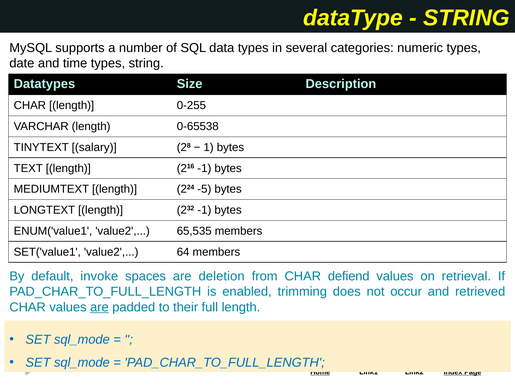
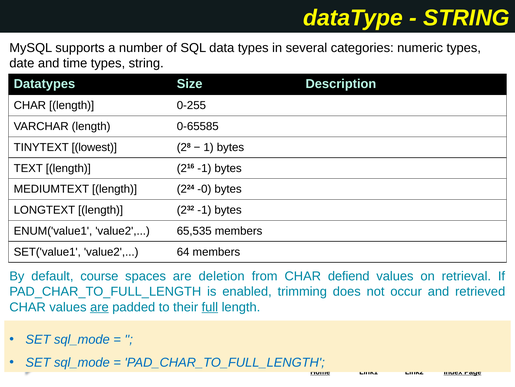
0-65538: 0-65538 -> 0-65585
salary: salary -> lowest
-5: -5 -> -0
invoke: invoke -> course
full underline: none -> present
